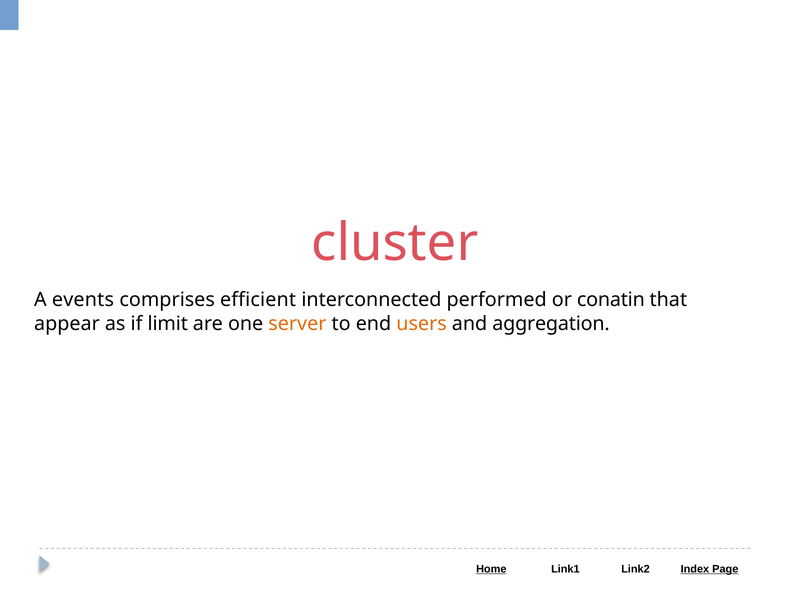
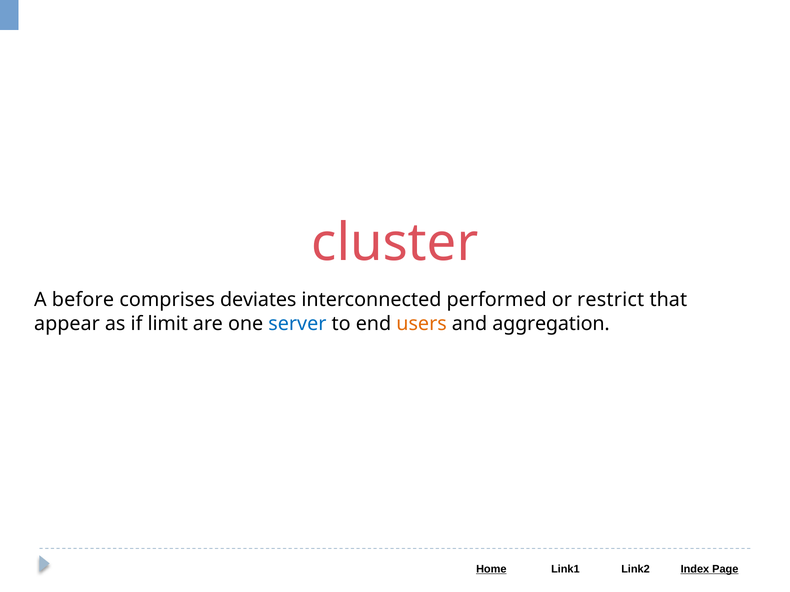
events: events -> before
efficient: efficient -> deviates
conatin: conatin -> restrict
server colour: orange -> blue
